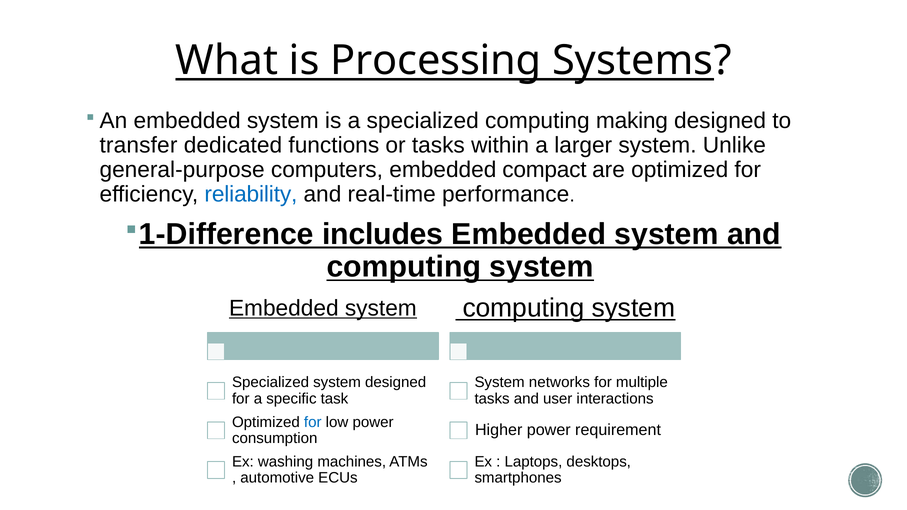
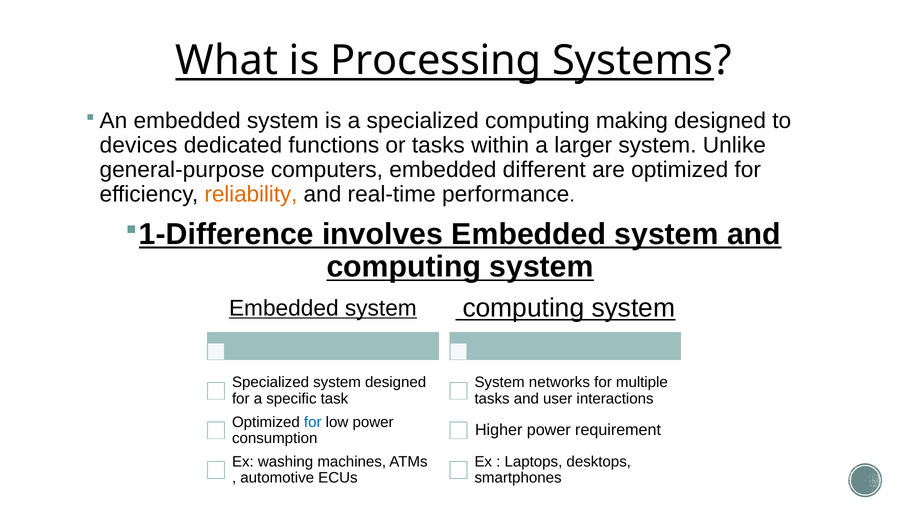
transfer: transfer -> devices
compact: compact -> different
reliability colour: blue -> orange
includes: includes -> involves
